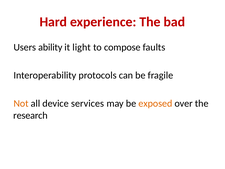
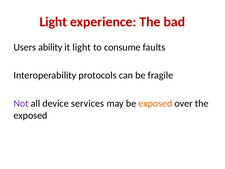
Hard at (53, 22): Hard -> Light
compose: compose -> consume
Not colour: orange -> purple
research at (30, 115): research -> exposed
